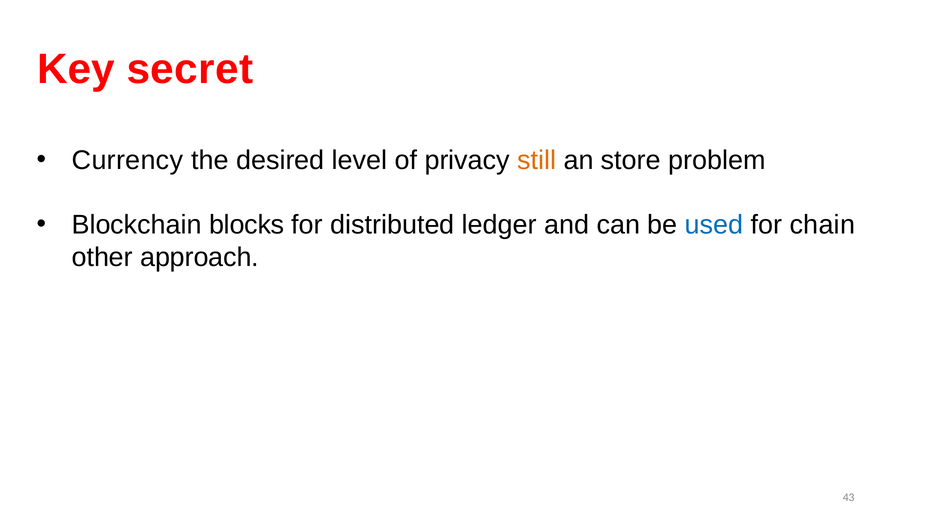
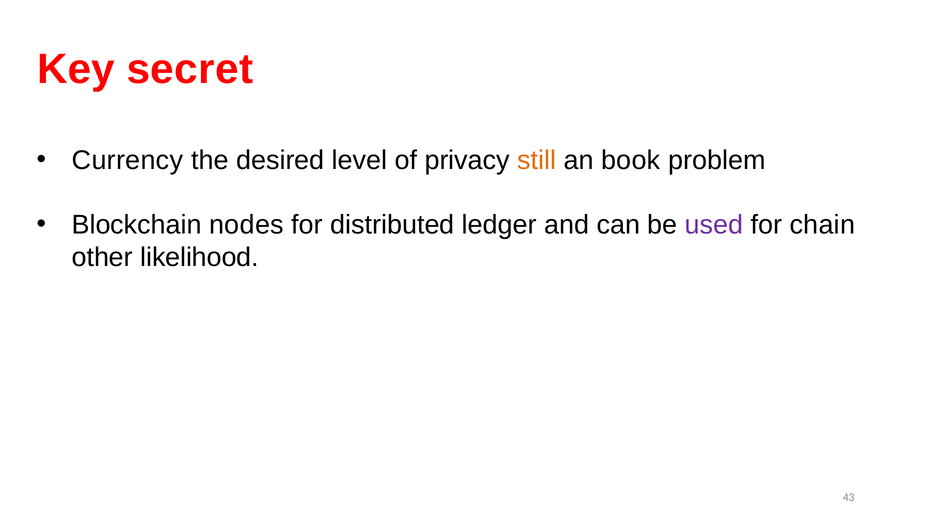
store: store -> book
blocks: blocks -> nodes
used colour: blue -> purple
approach: approach -> likelihood
